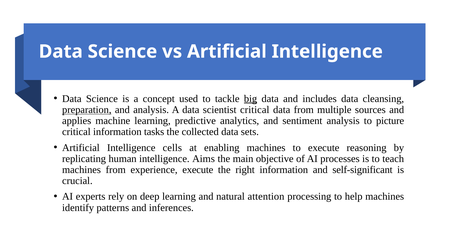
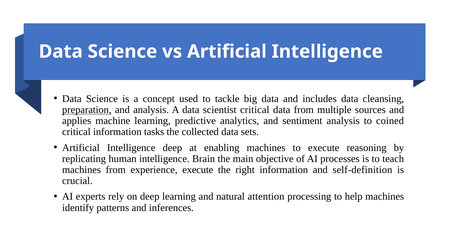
big underline: present -> none
picture: picture -> coined
Intelligence cells: cells -> deep
Aims: Aims -> Brain
self-significant: self-significant -> self-definition
